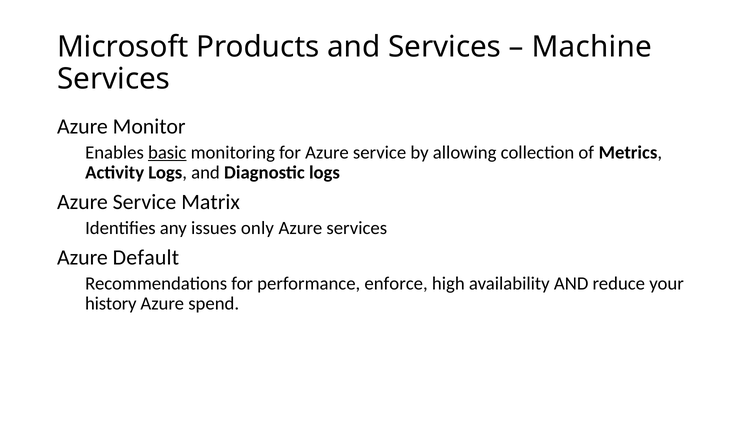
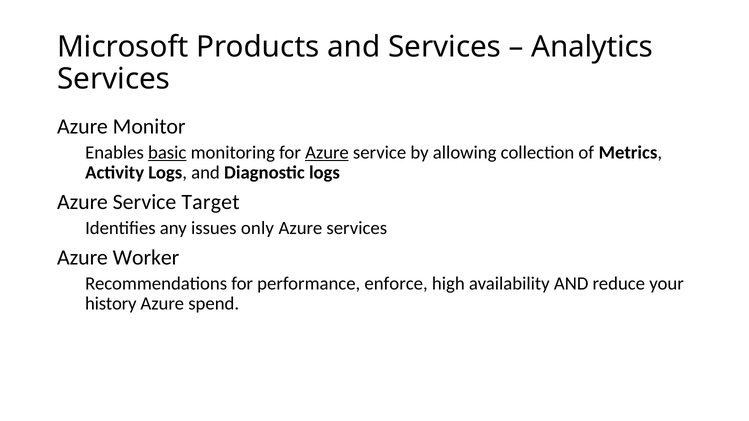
Machine: Machine -> Analytics
Azure at (327, 152) underline: none -> present
Matrix: Matrix -> Target
Default: Default -> Worker
